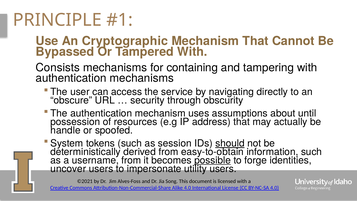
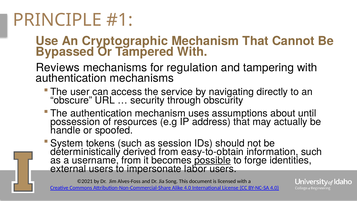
Consists: Consists -> Reviews
containing: containing -> regulation
should underline: present -> none
uncover: uncover -> external
utility: utility -> labor
